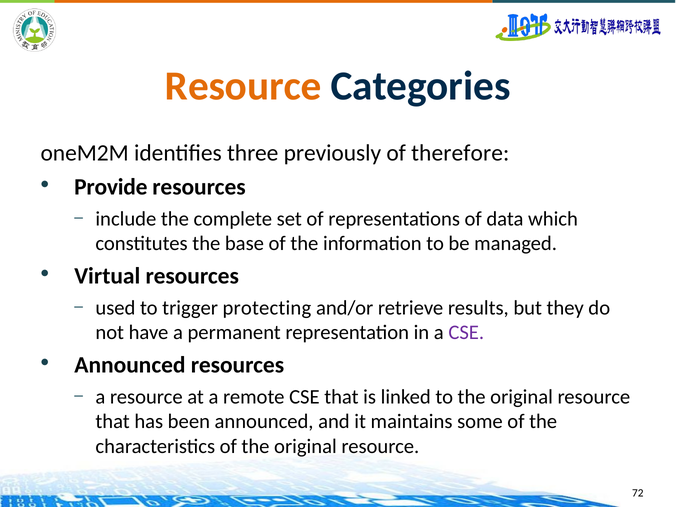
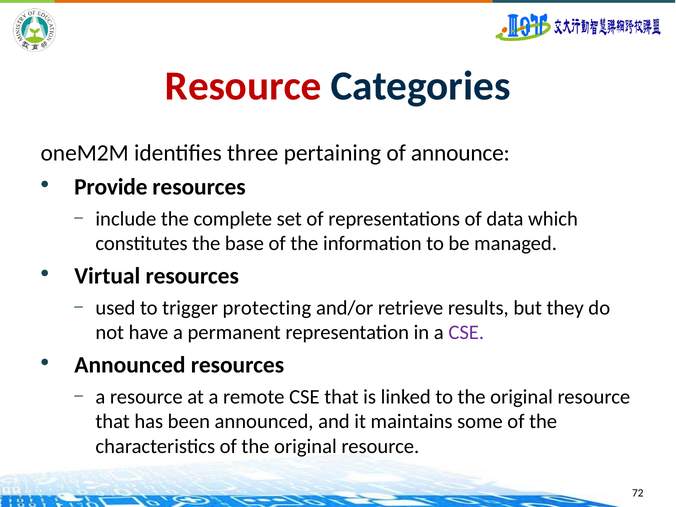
Resource at (243, 86) colour: orange -> red
previously: previously -> pertaining
therefore: therefore -> announce
